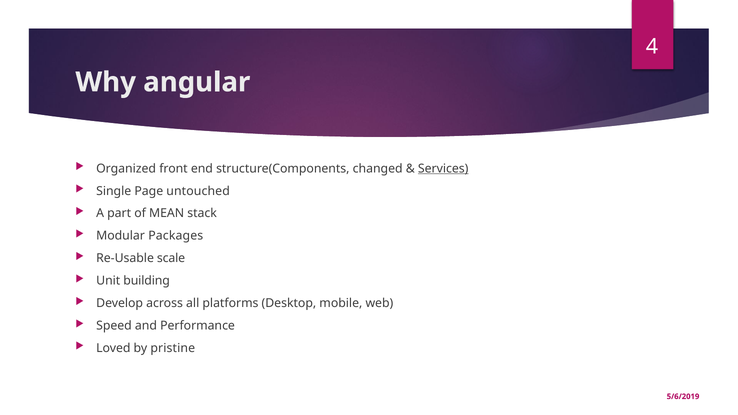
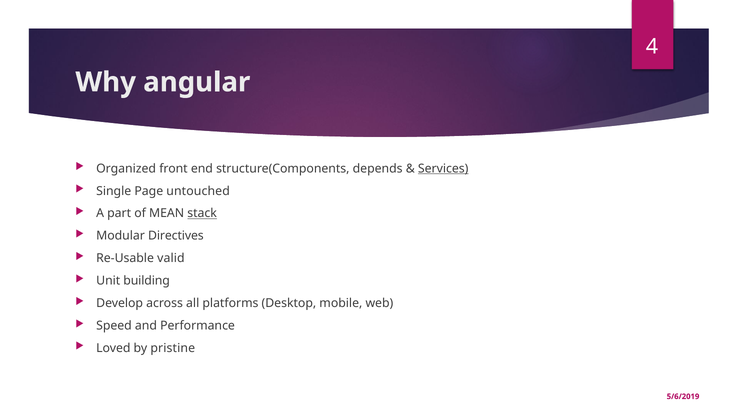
changed: changed -> depends
stack underline: none -> present
Packages: Packages -> Directives
scale: scale -> valid
